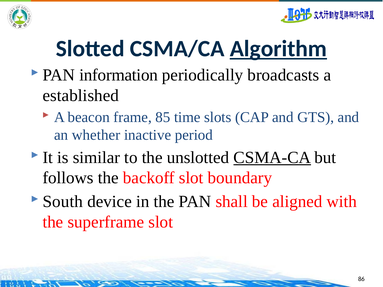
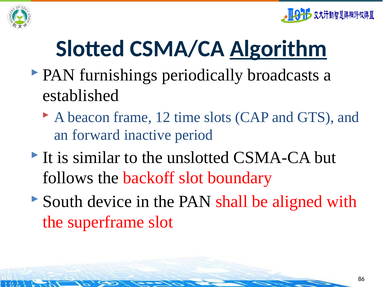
information: information -> furnishings
85: 85 -> 12
whether: whether -> forward
CSMA-CA underline: present -> none
